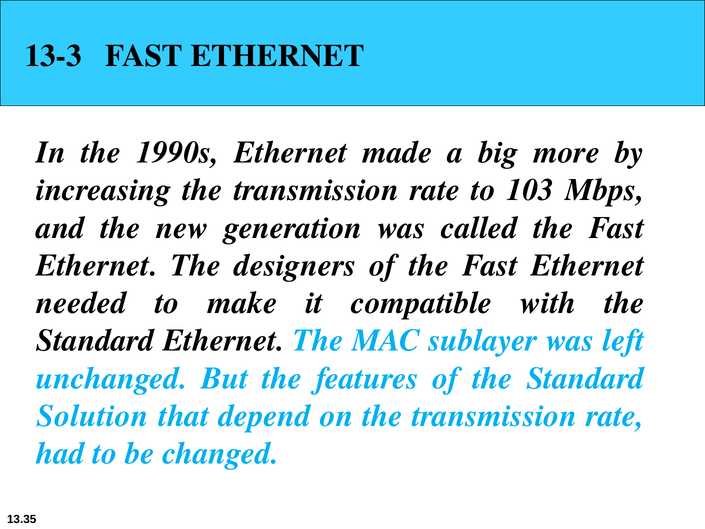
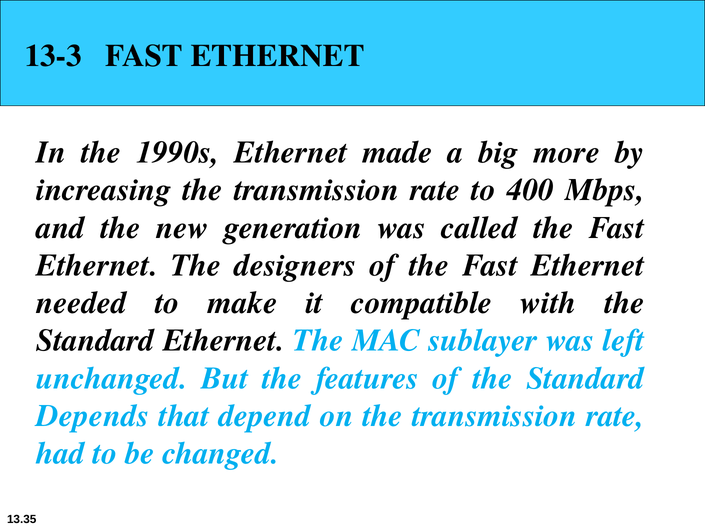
103: 103 -> 400
Solution: Solution -> Depends
